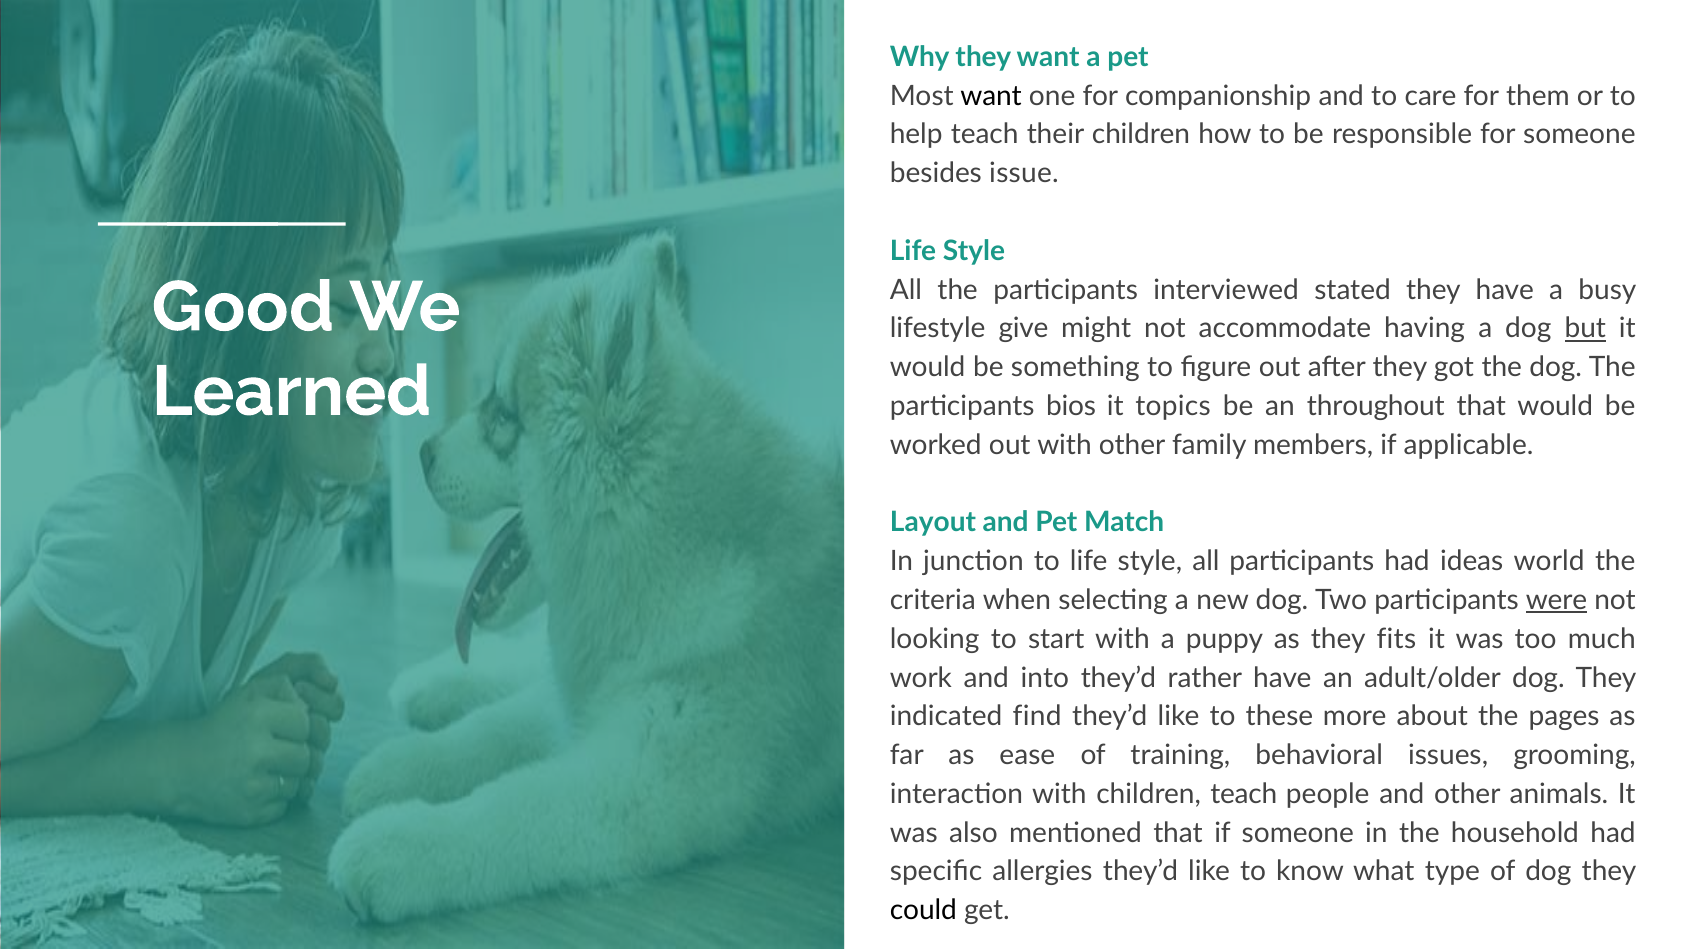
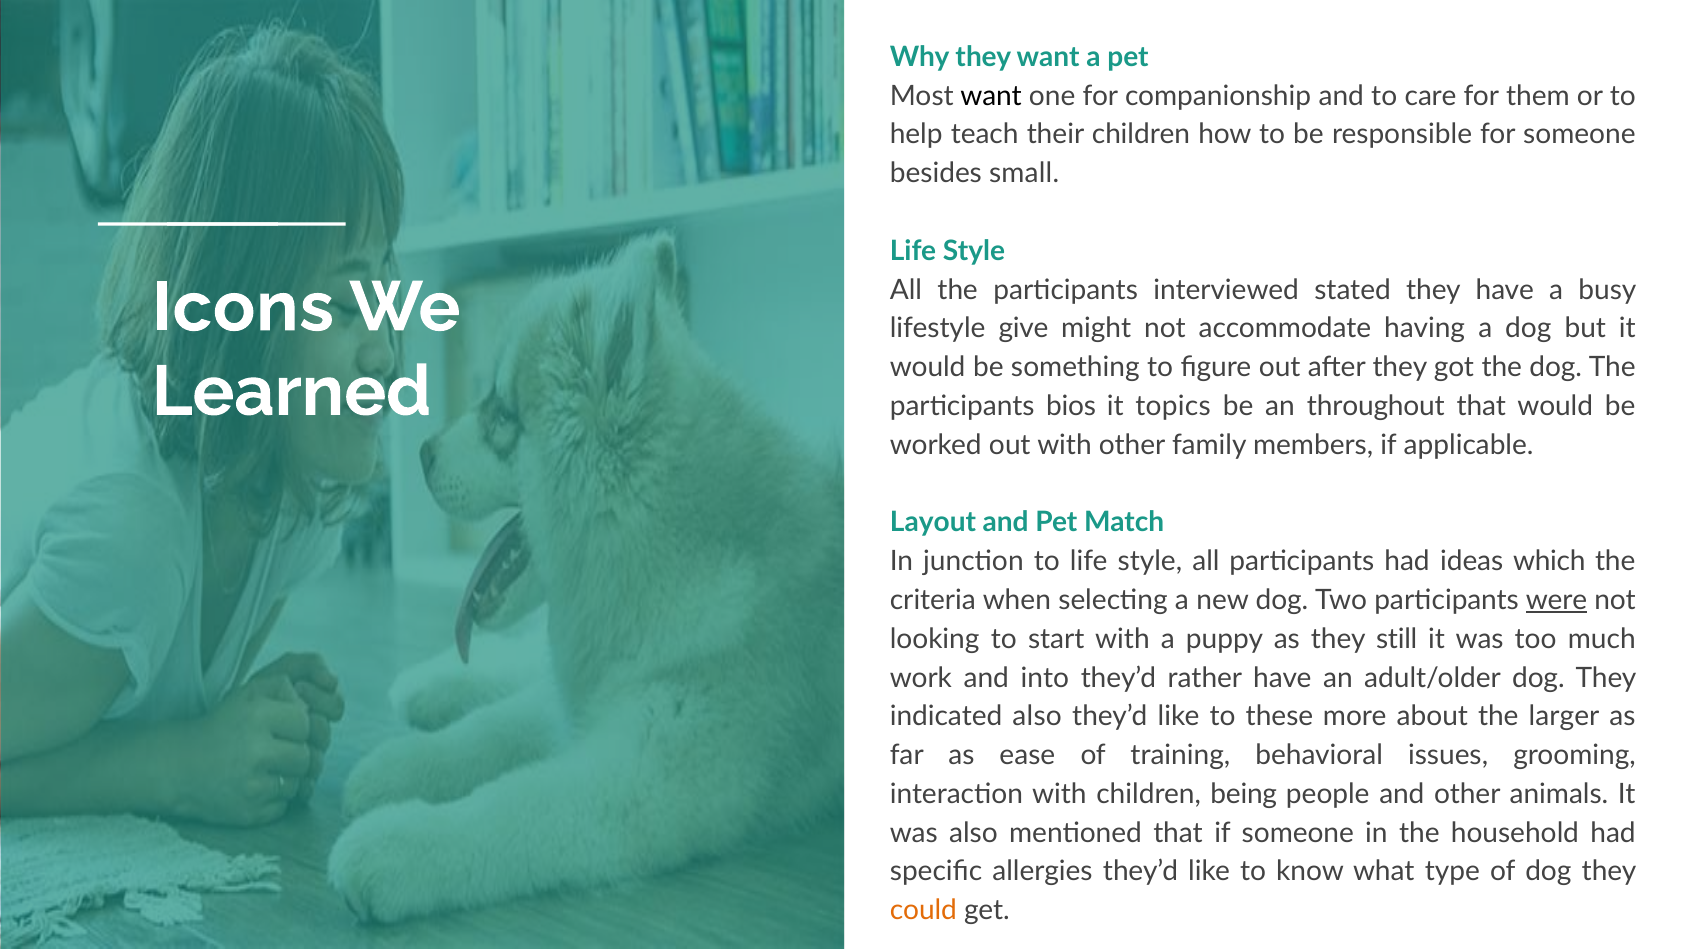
issue: issue -> small
Good: Good -> Icons
but underline: present -> none
world: world -> which
fits: fits -> still
indicated find: find -> also
pages: pages -> larger
children teach: teach -> being
could colour: black -> orange
